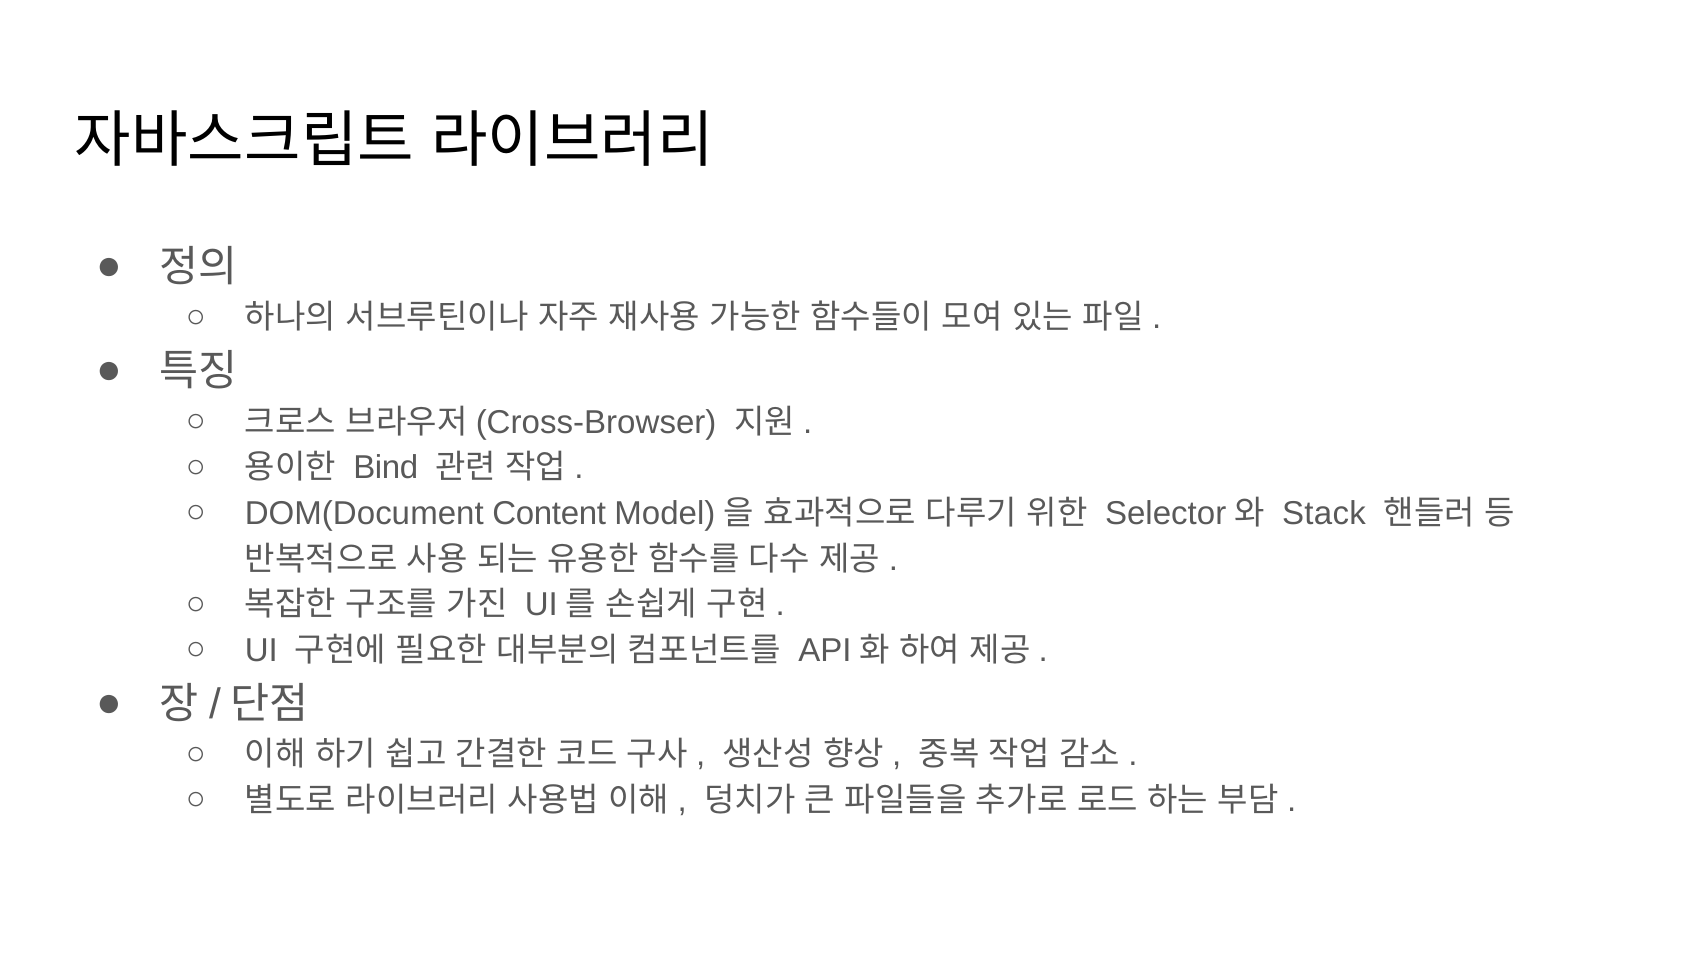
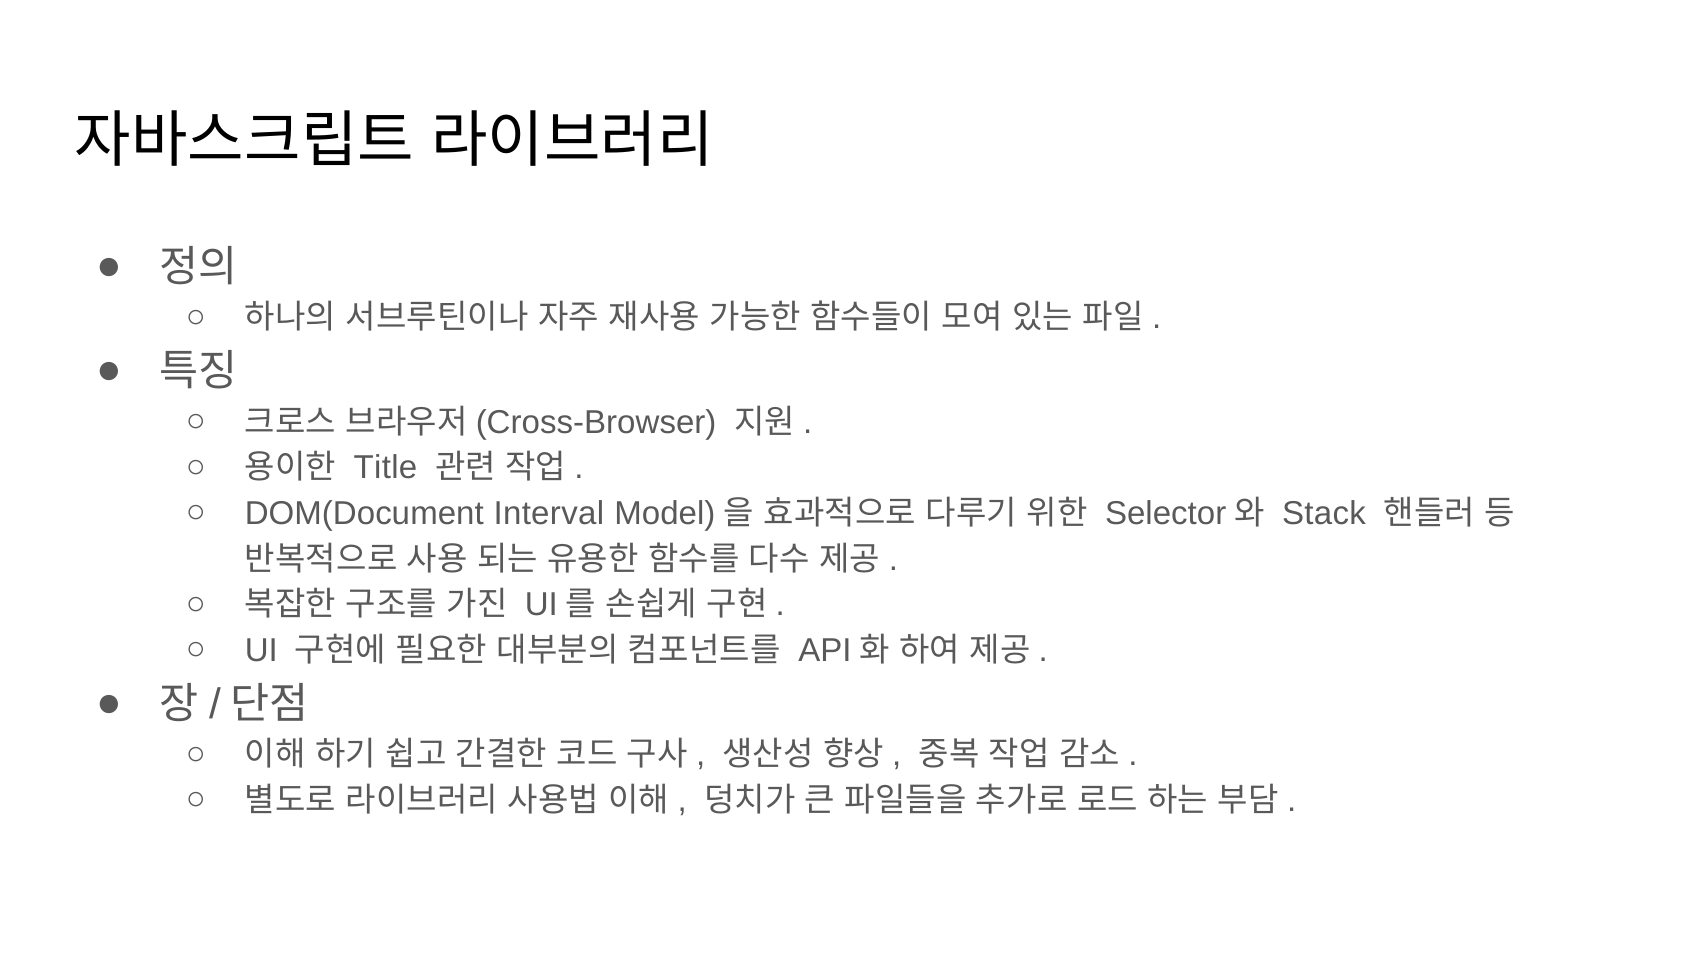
Bind: Bind -> Title
Content: Content -> Interval
